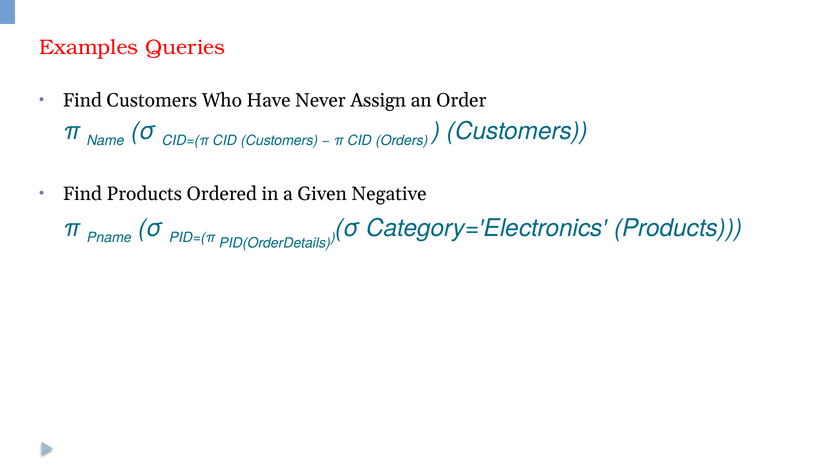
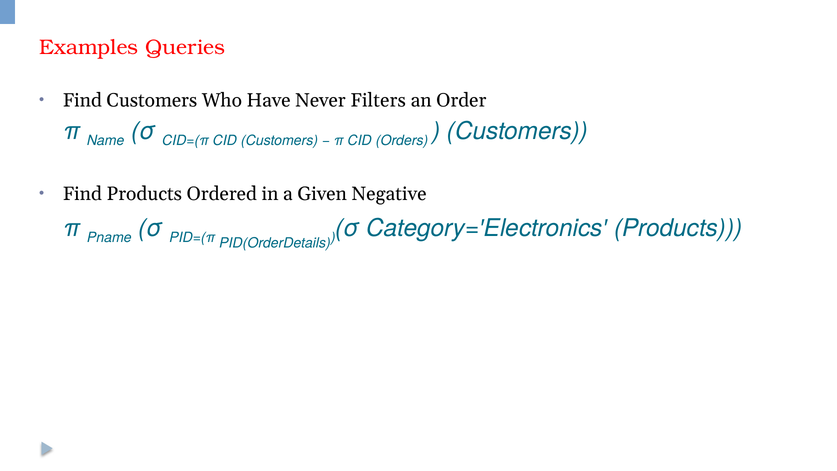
Assign: Assign -> Filters
